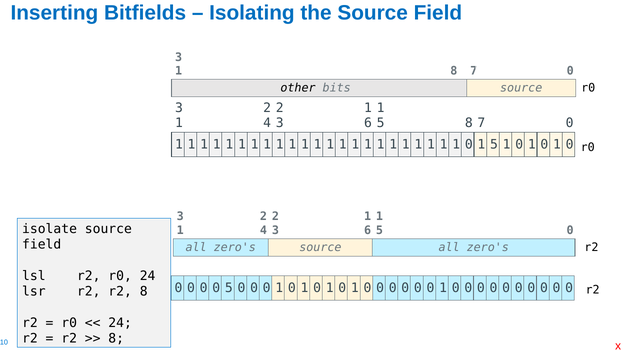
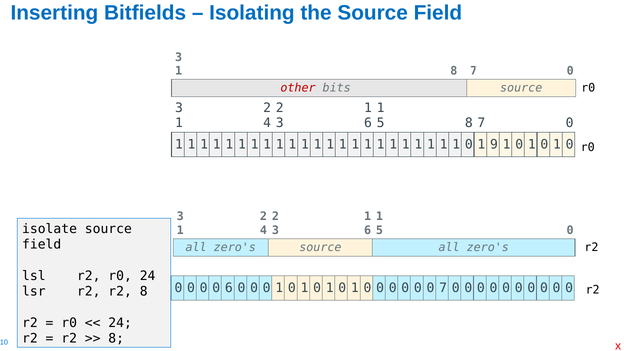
other colour: black -> red
0 1 5: 5 -> 9
0 5: 5 -> 6
1 at (443, 288): 1 -> 7
